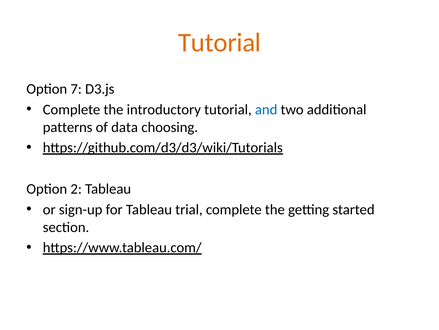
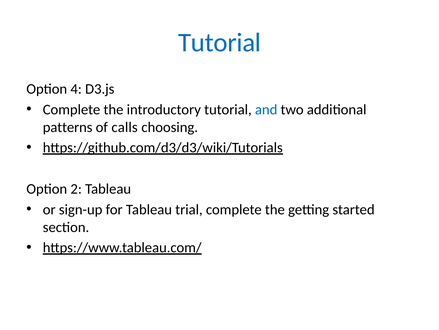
Tutorial at (220, 42) colour: orange -> blue
7: 7 -> 4
data: data -> calls
